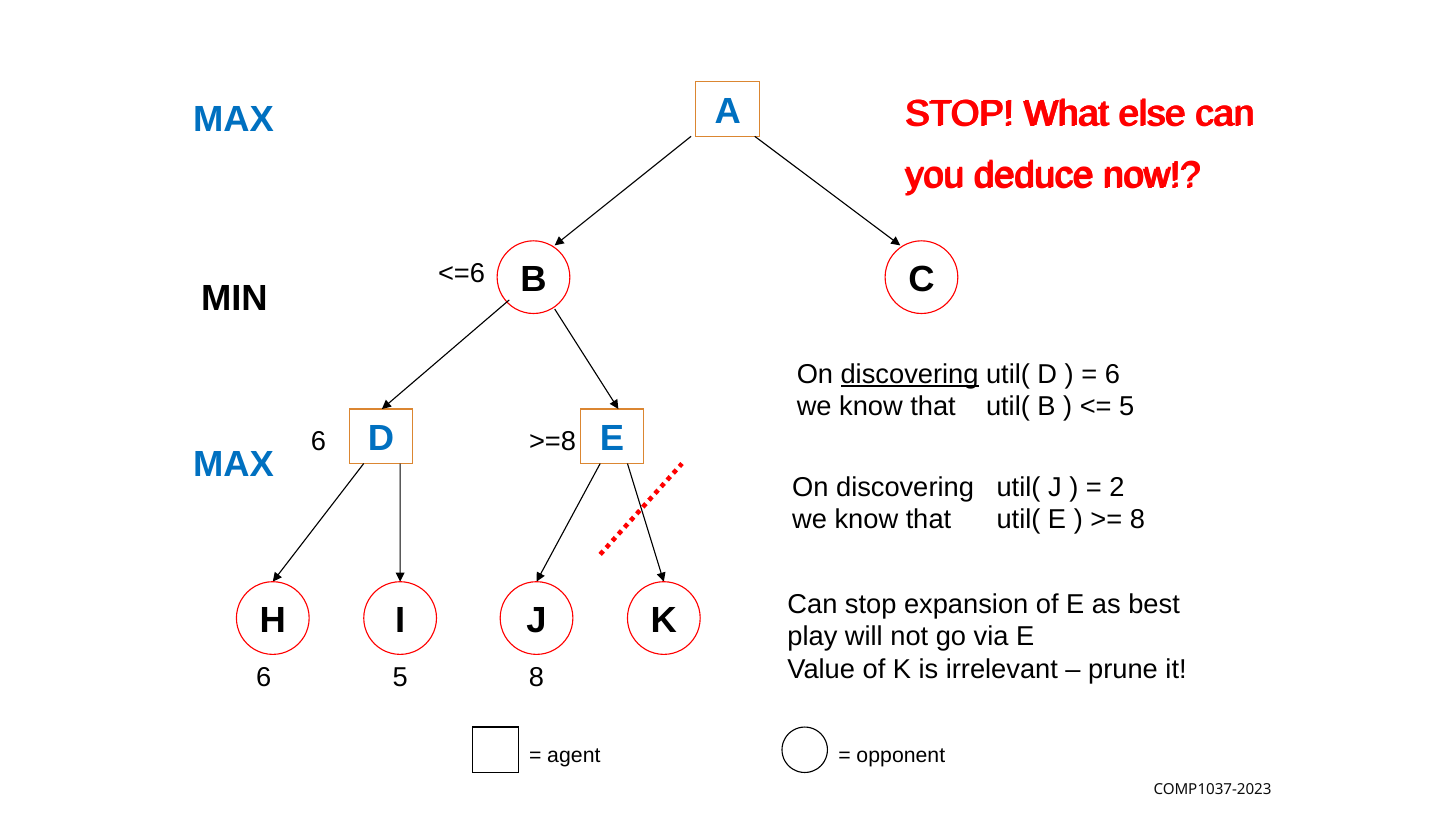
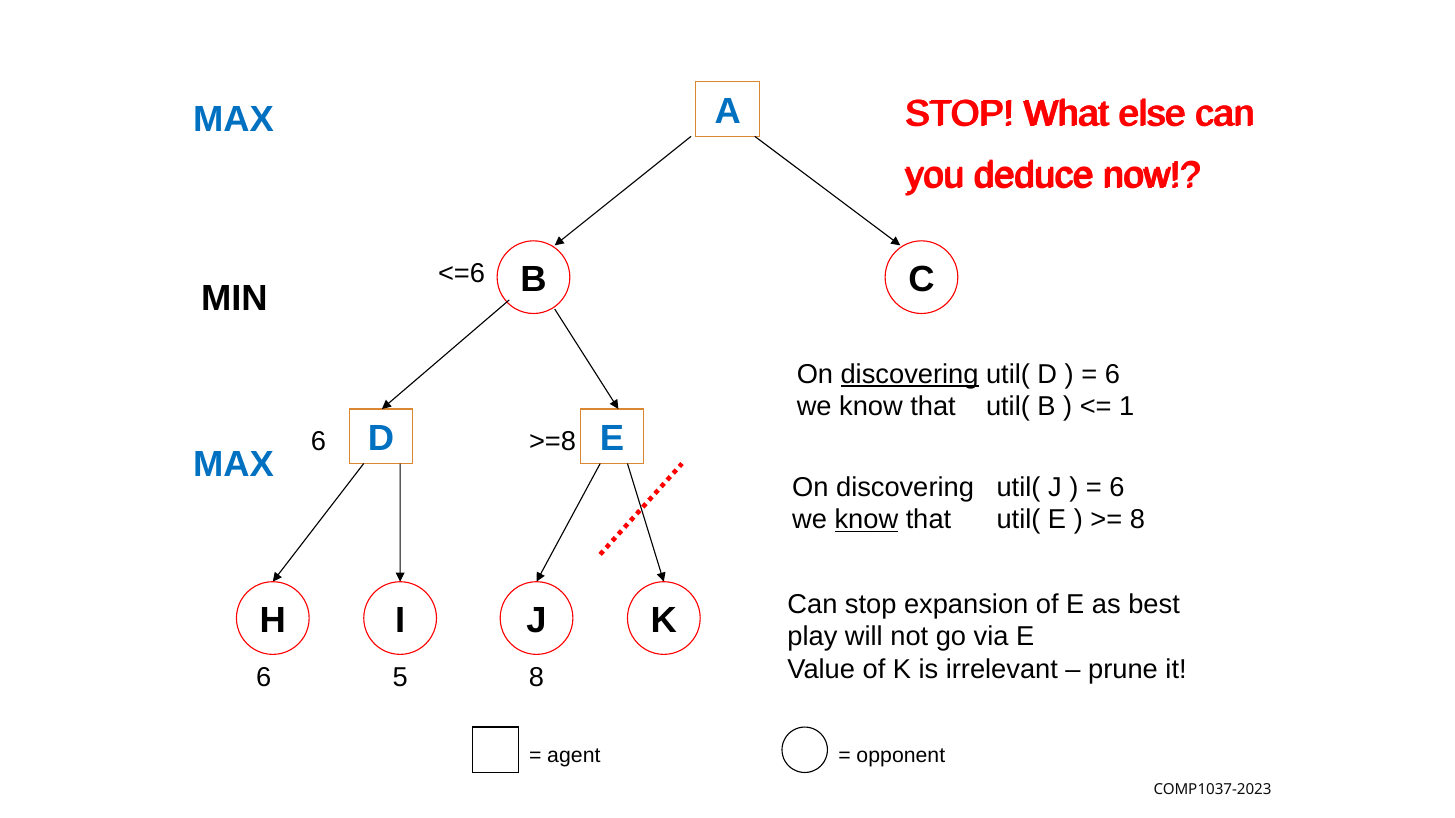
5 at (1127, 407): 5 -> 1
2 at (1117, 487): 2 -> 6
know at (866, 520) underline: none -> present
